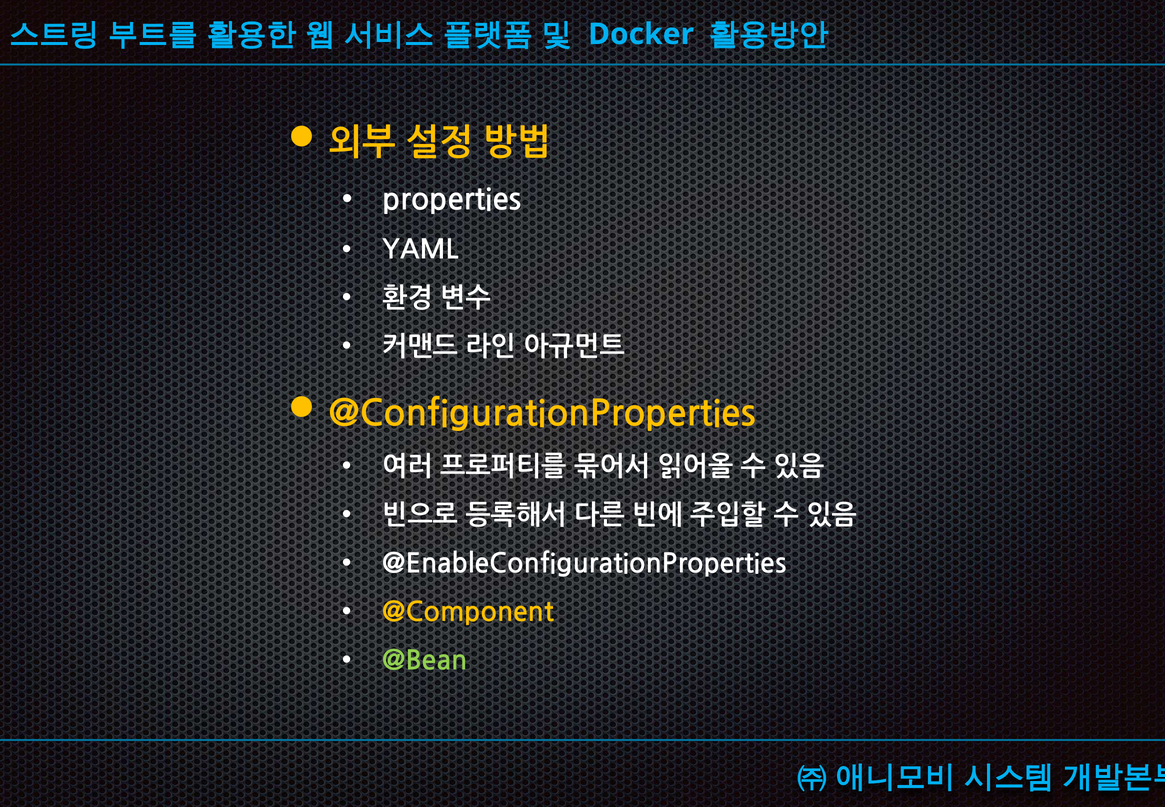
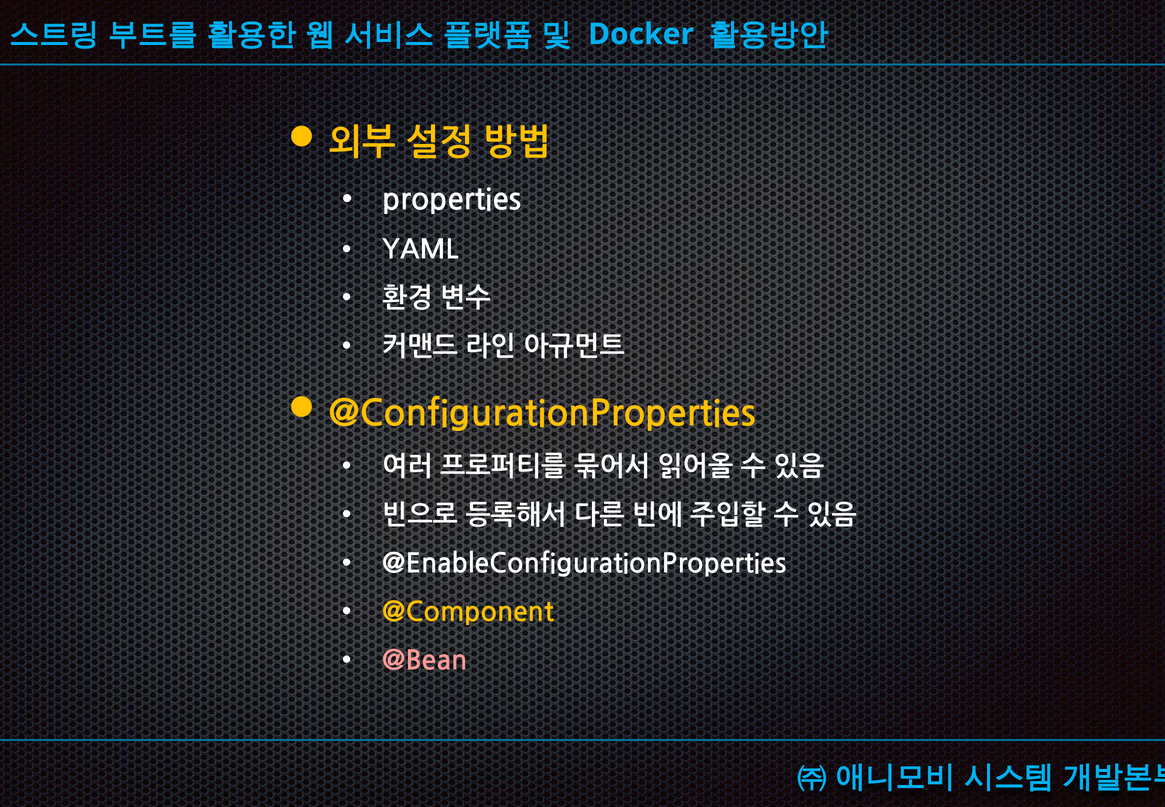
@Bean colour: light green -> pink
